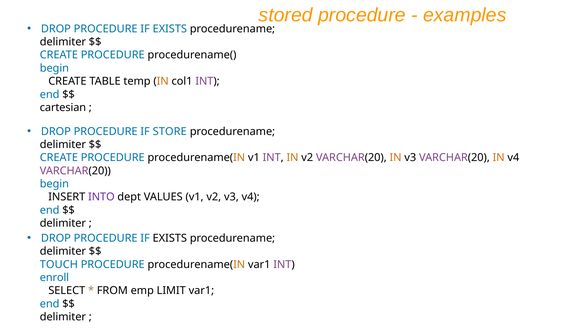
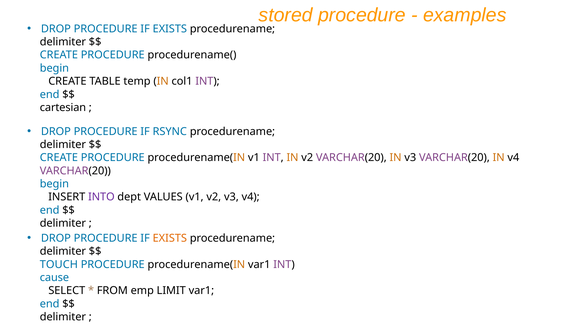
STORE: STORE -> RSYNC
EXISTS at (170, 239) colour: black -> orange
enroll: enroll -> cause
